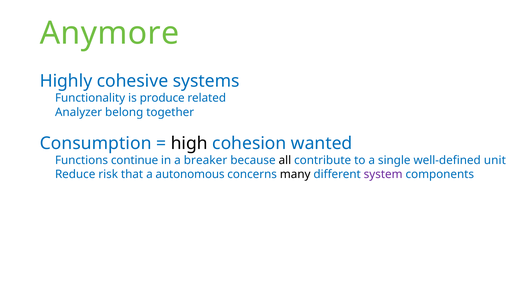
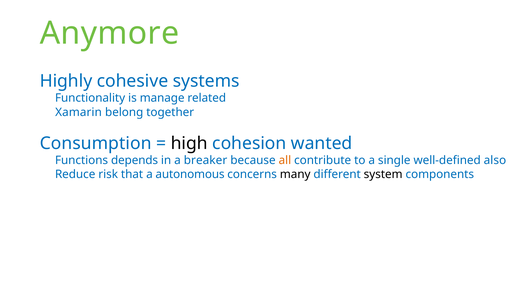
produce: produce -> manage
Analyzer: Analyzer -> Xamarin
continue: continue -> depends
all colour: black -> orange
unit: unit -> also
system colour: purple -> black
